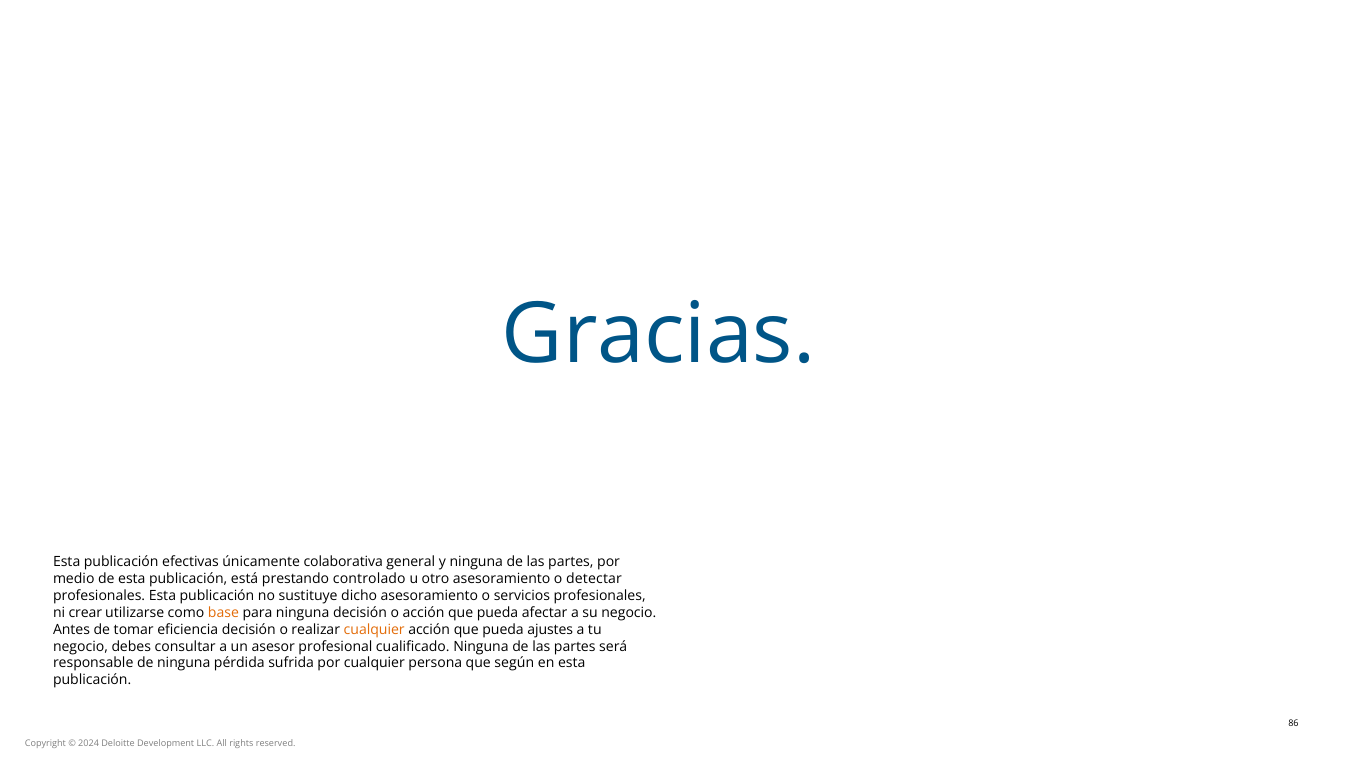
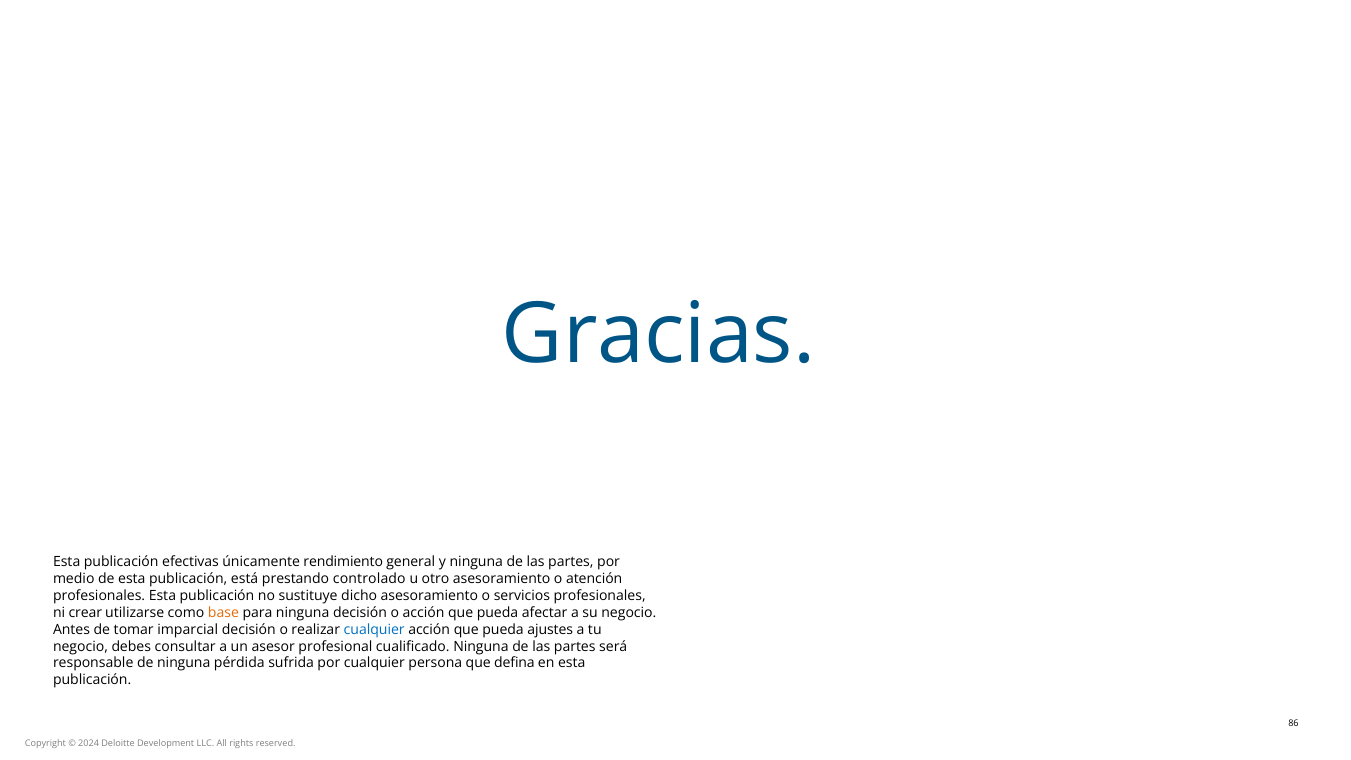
colaborativa: colaborativa -> rendimiento
detectar: detectar -> atención
eficiencia: eficiencia -> imparcial
cualquier at (374, 629) colour: orange -> blue
según: según -> defina
